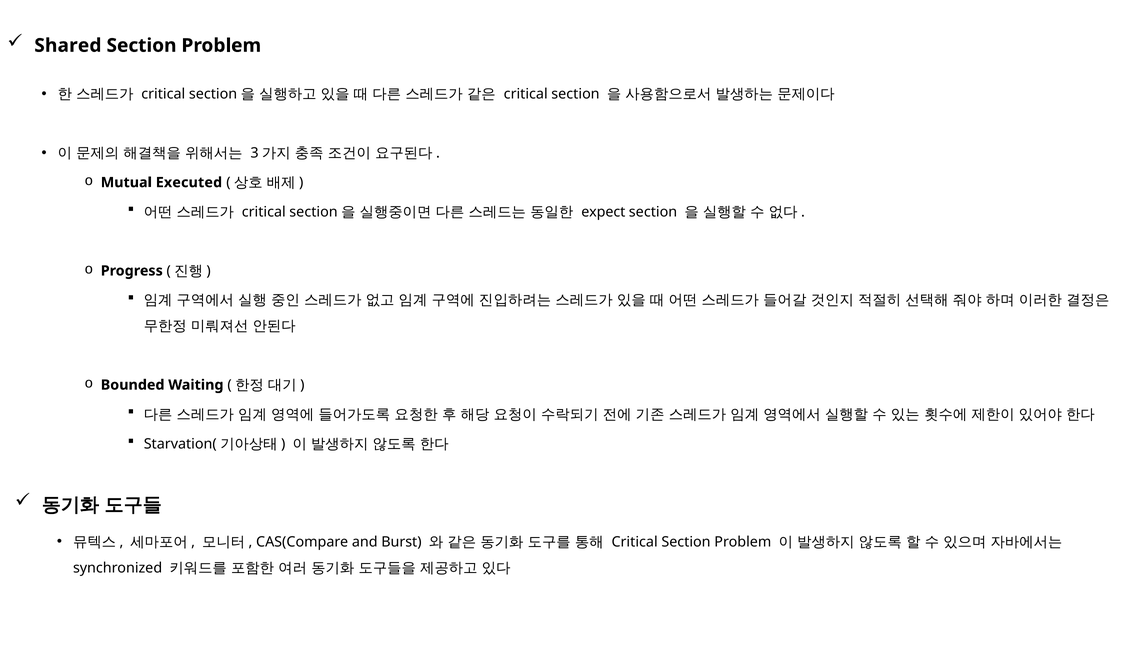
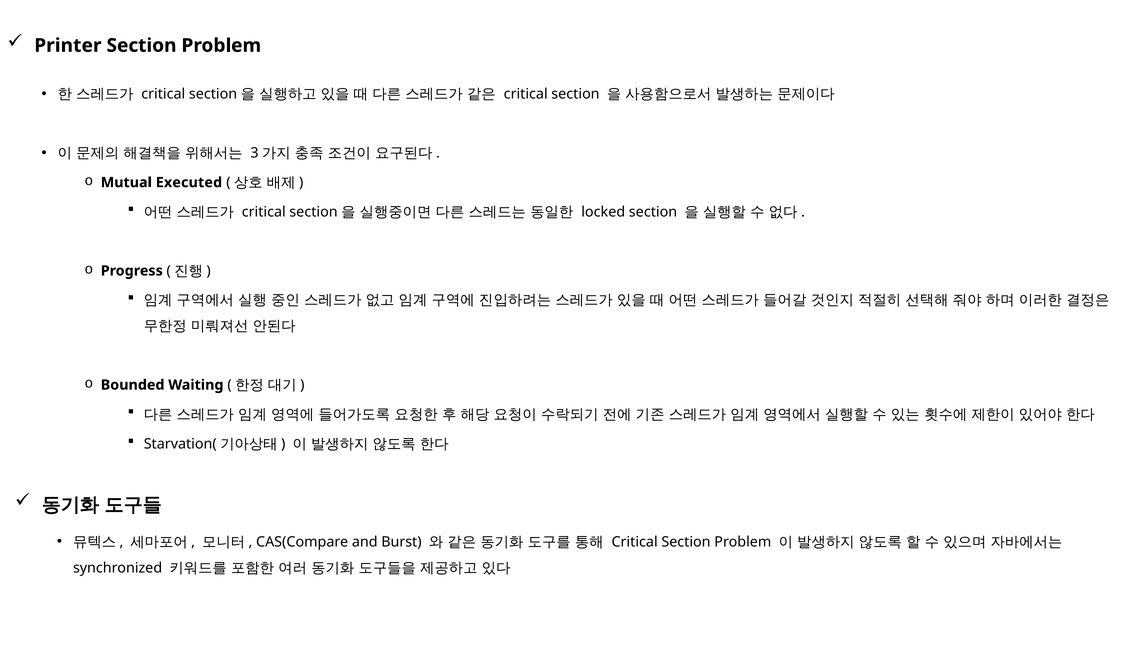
Shared: Shared -> Printer
expect: expect -> locked
